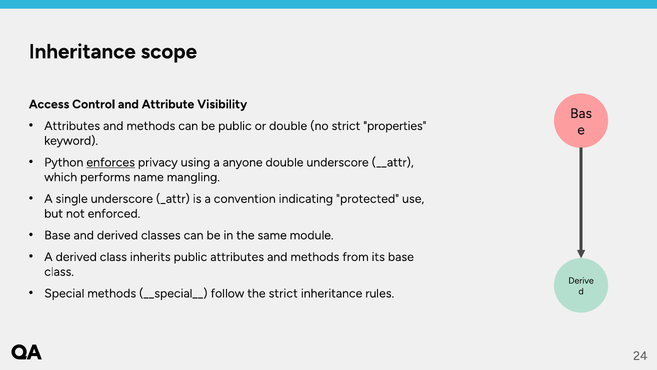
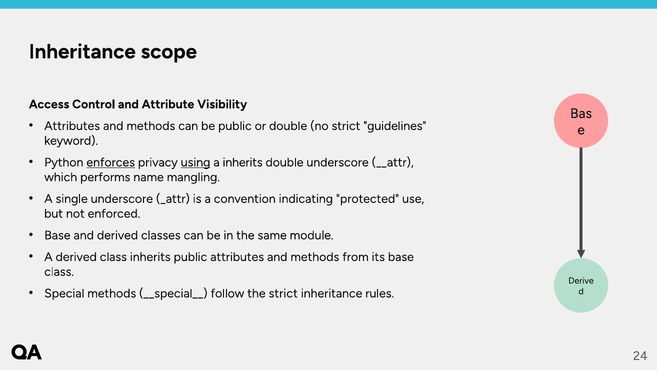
properties: properties -> guidelines
using underline: none -> present
a anyone: anyone -> inherits
